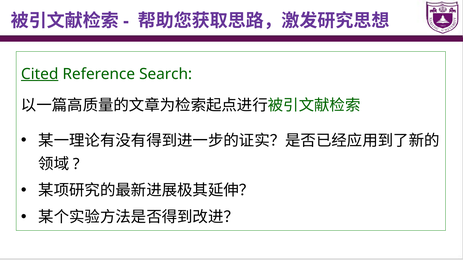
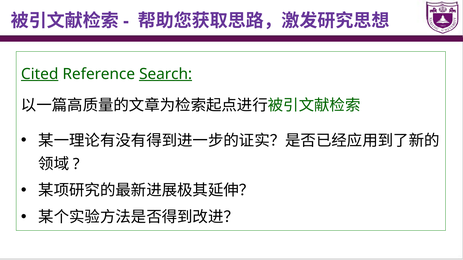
Search underline: none -> present
